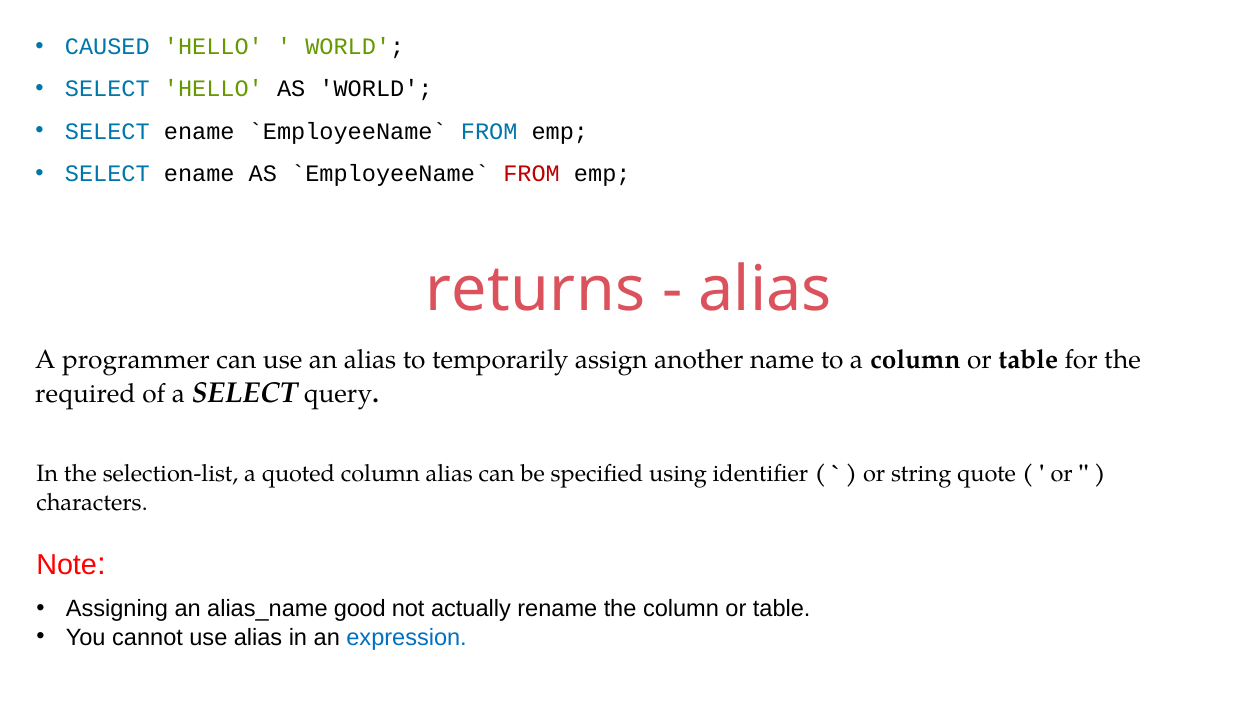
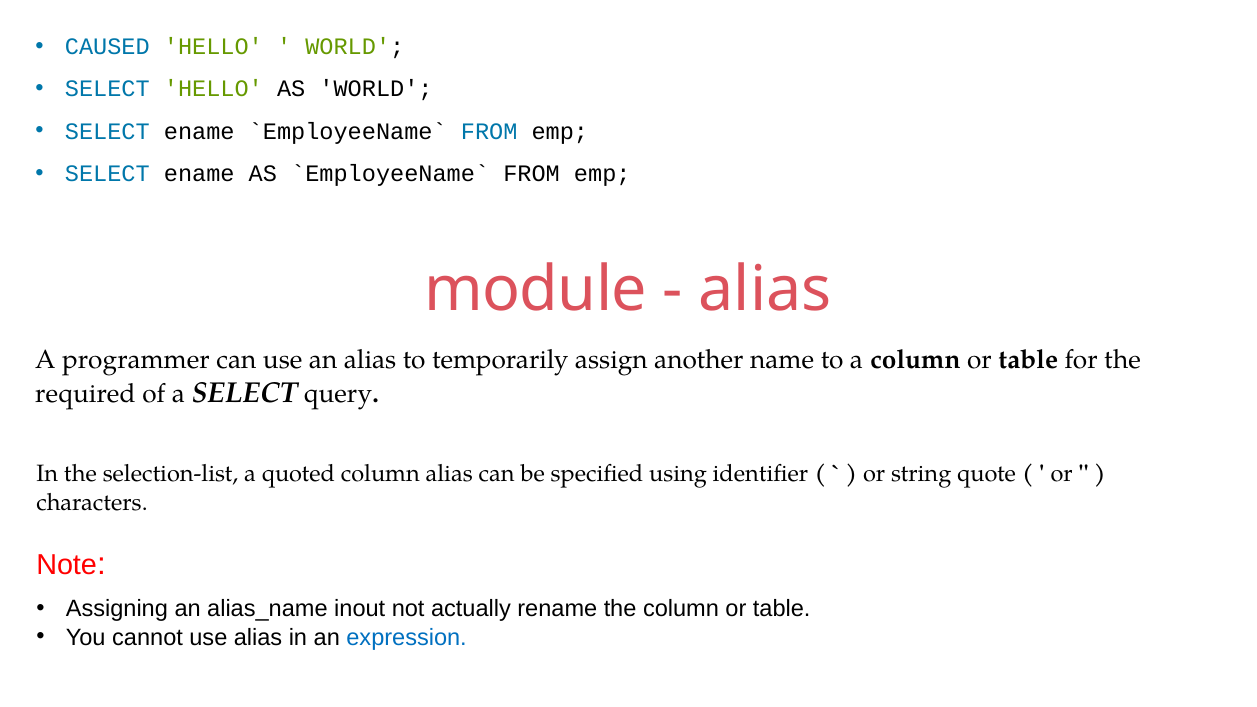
FROM at (532, 174) colour: red -> black
returns: returns -> module
good: good -> inout
